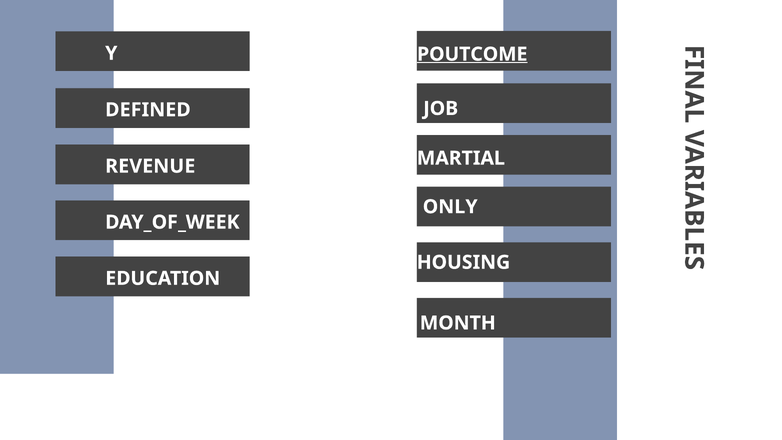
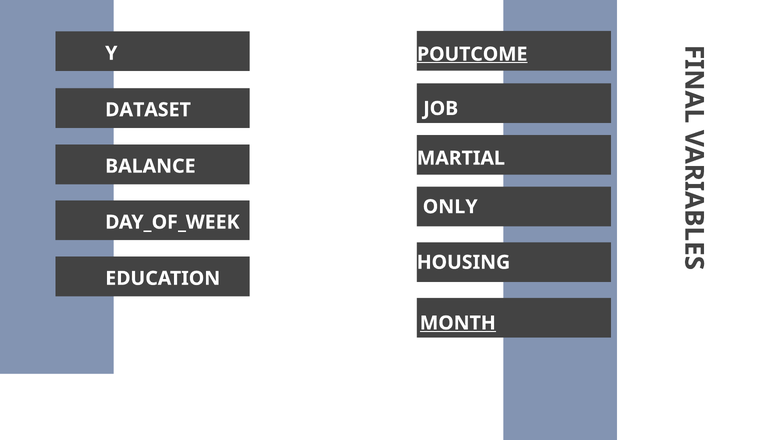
DEFINED: DEFINED -> DATASET
REVENUE: REVENUE -> BALANCE
MONTH underline: none -> present
